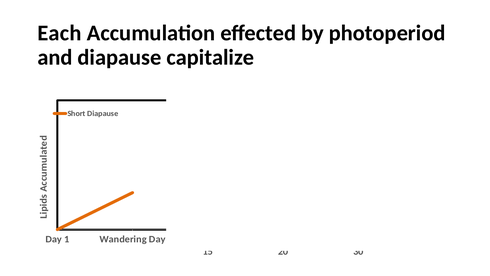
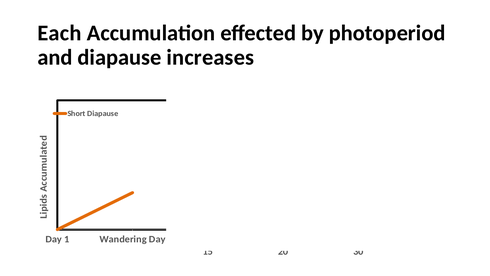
capitalize: capitalize -> increases
